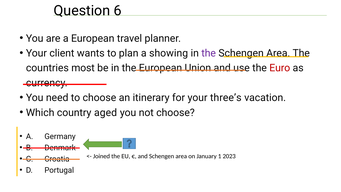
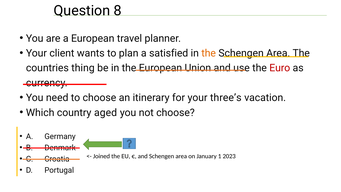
6: 6 -> 8
showing: showing -> satisfied
the at (209, 53) colour: purple -> orange
most: most -> thing
